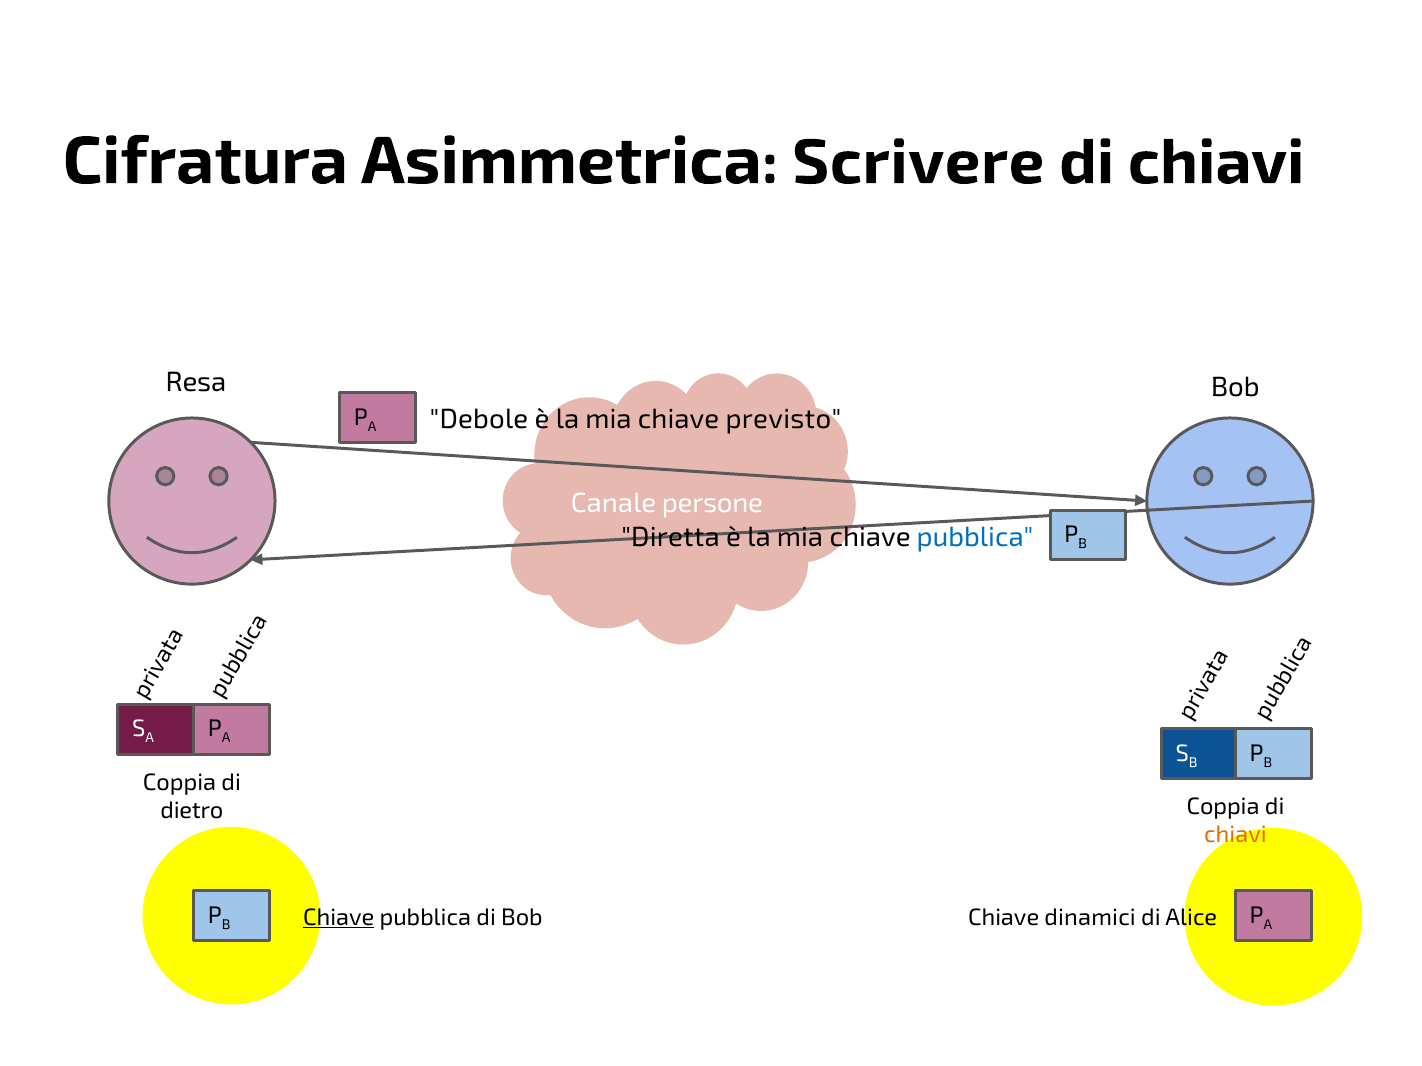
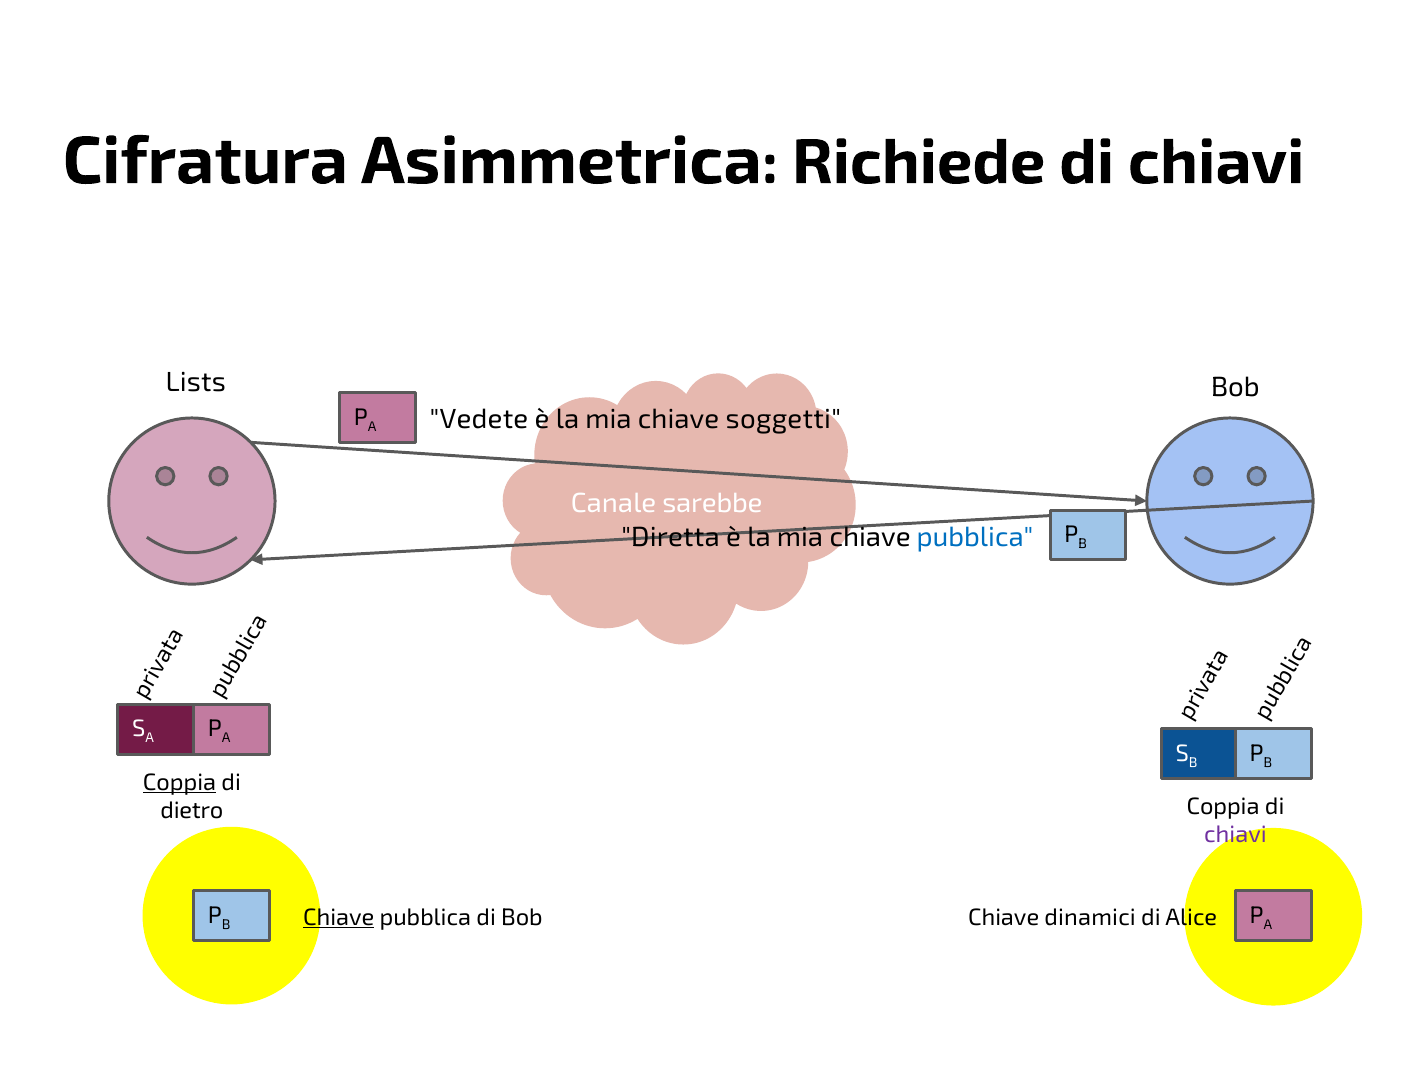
Scrivere: Scrivere -> Richiede
Resa: Resa -> Lists
Debole: Debole -> Vedete
previsto: previsto -> soggetti
persone: persone -> sarebbe
Coppia at (180, 783) underline: none -> present
chiavi at (1235, 835) colour: orange -> purple
